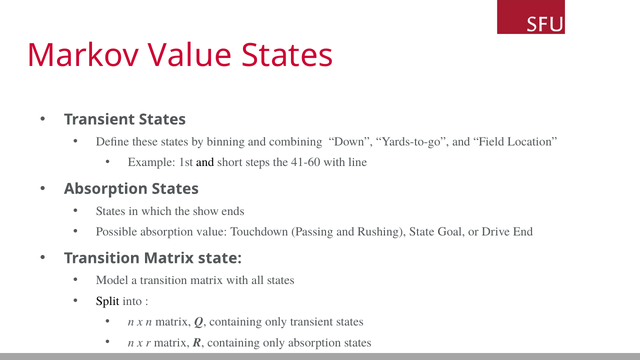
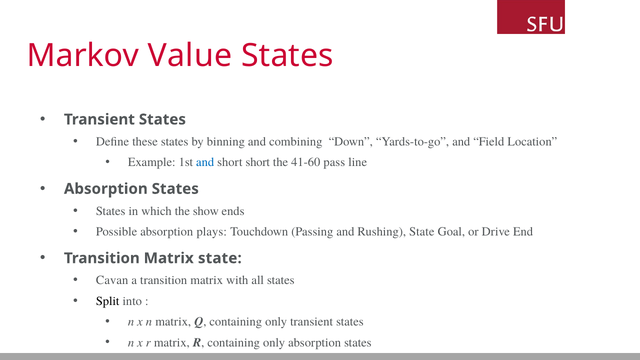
and at (205, 162) colour: black -> blue
short steps: steps -> short
41-60 with: with -> pass
absorption value: value -> plays
Model: Model -> Cavan
